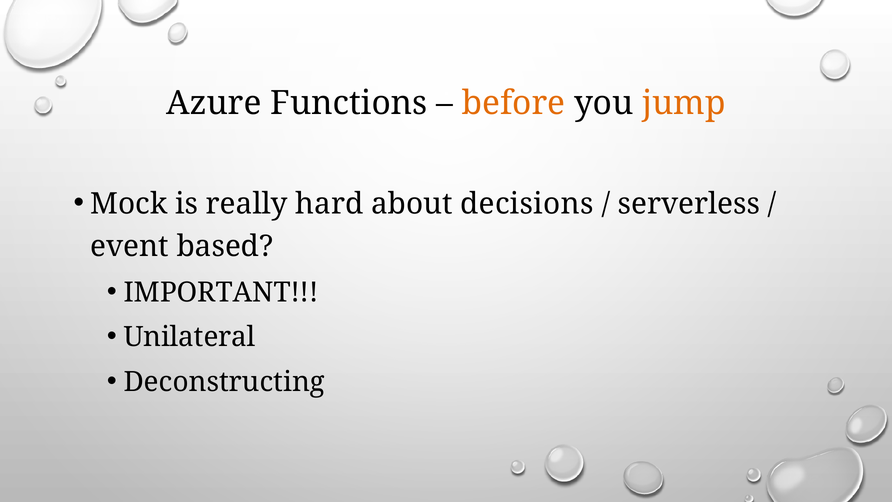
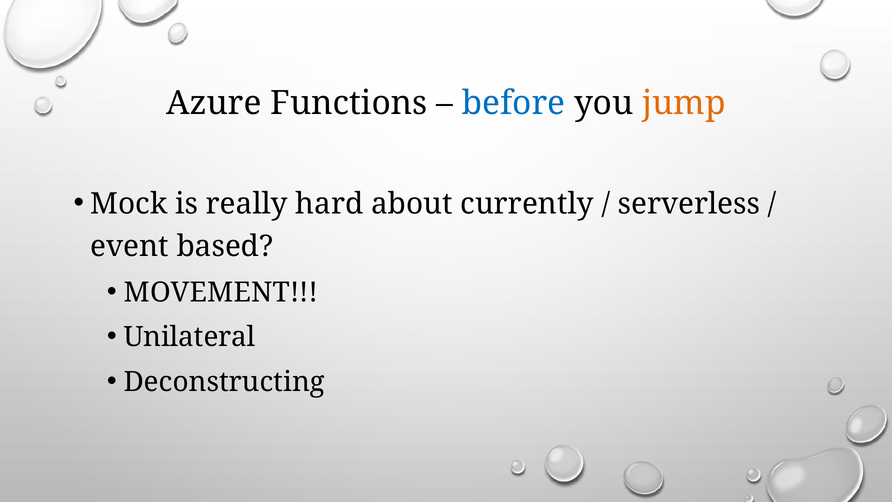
before colour: orange -> blue
decisions: decisions -> currently
IMPORTANT: IMPORTANT -> MOVEMENT
